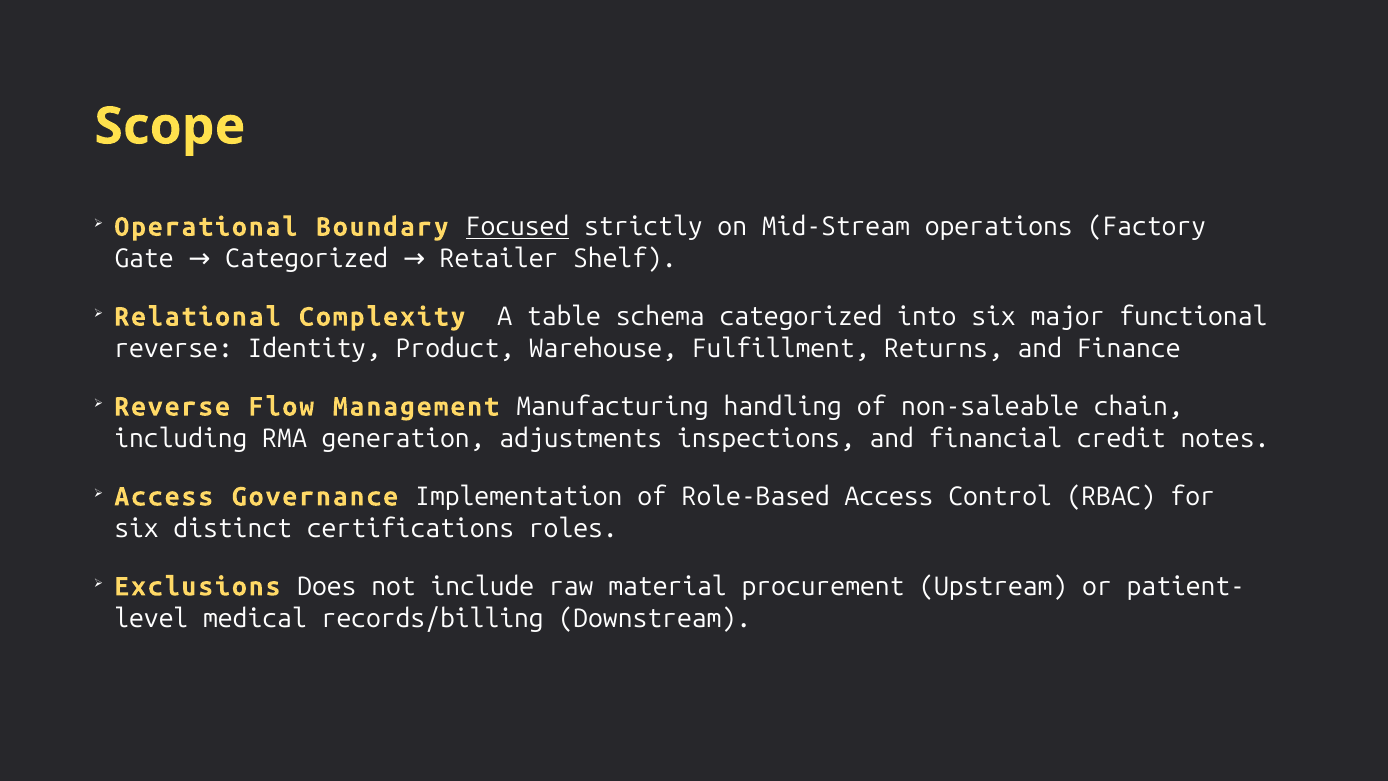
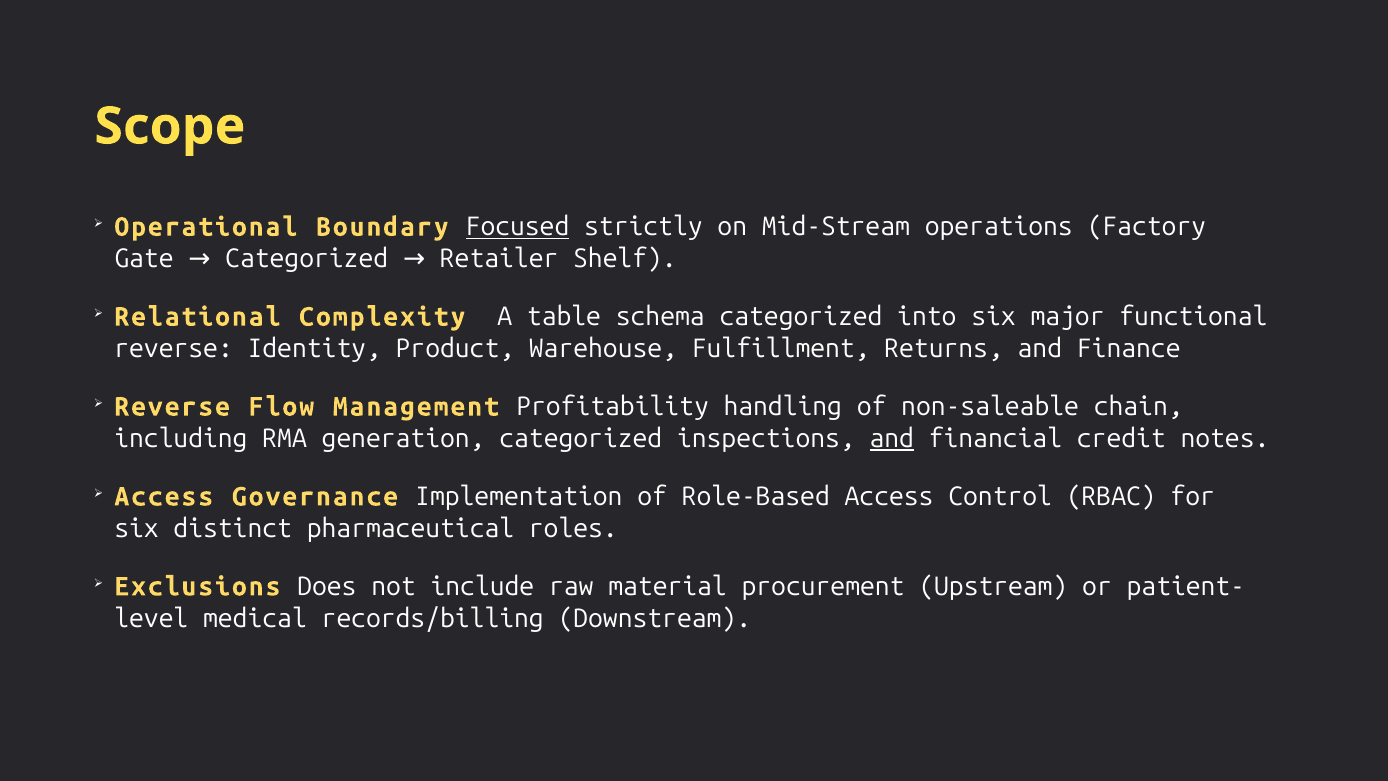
Manufacturing: Manufacturing -> Profitability
generation adjustments: adjustments -> categorized
and at (892, 438) underline: none -> present
certifications: certifications -> pharmaceutical
